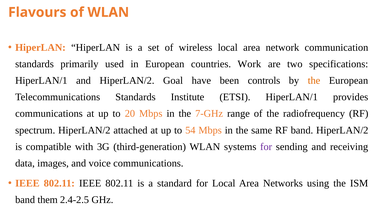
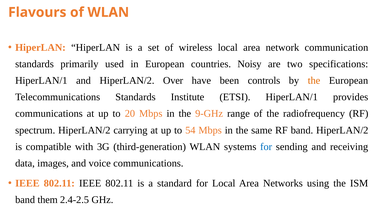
Work: Work -> Noisy
Goal: Goal -> Over
7-GHz: 7-GHz -> 9-GHz
attached: attached -> carrying
for at (266, 147) colour: purple -> blue
